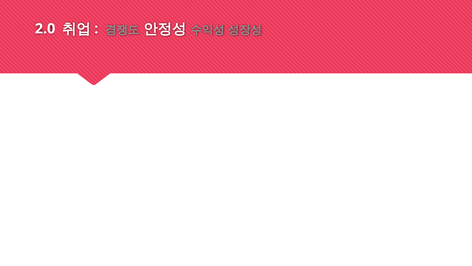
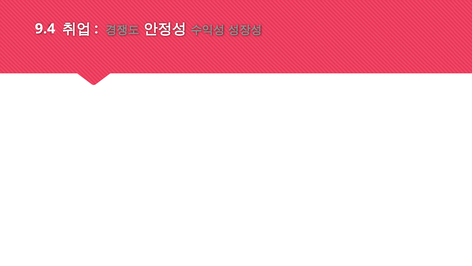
2.0: 2.0 -> 9.4
